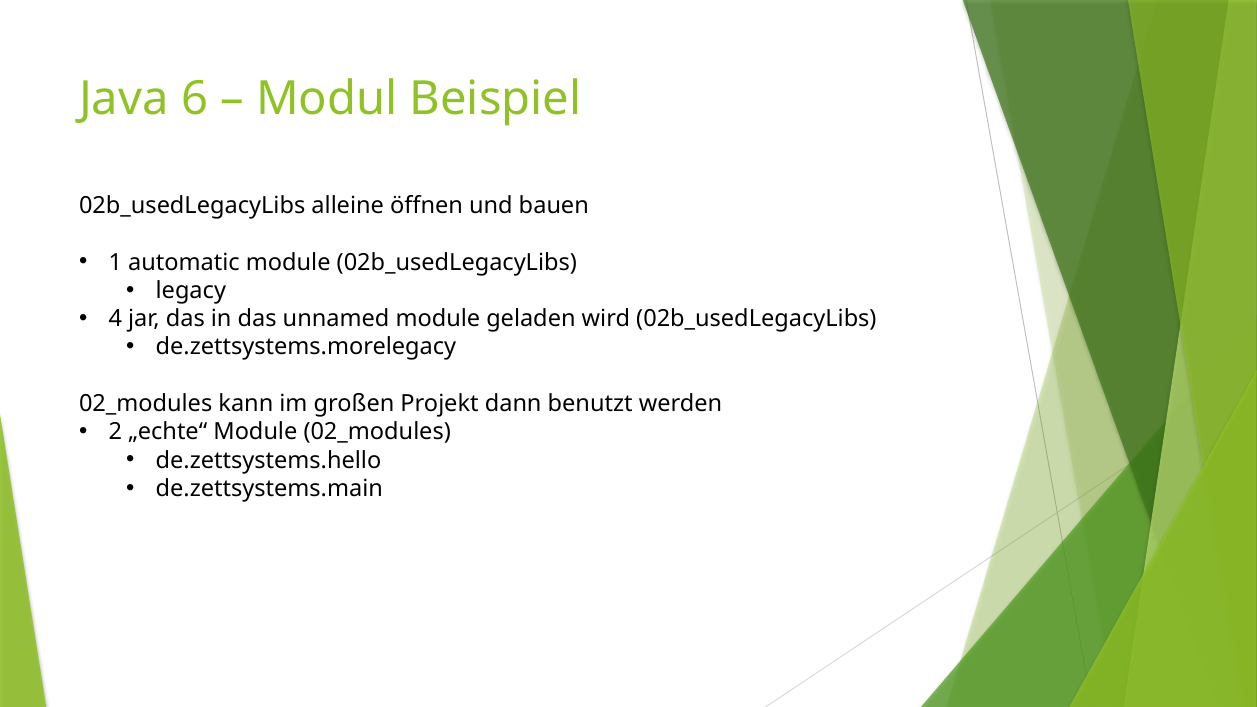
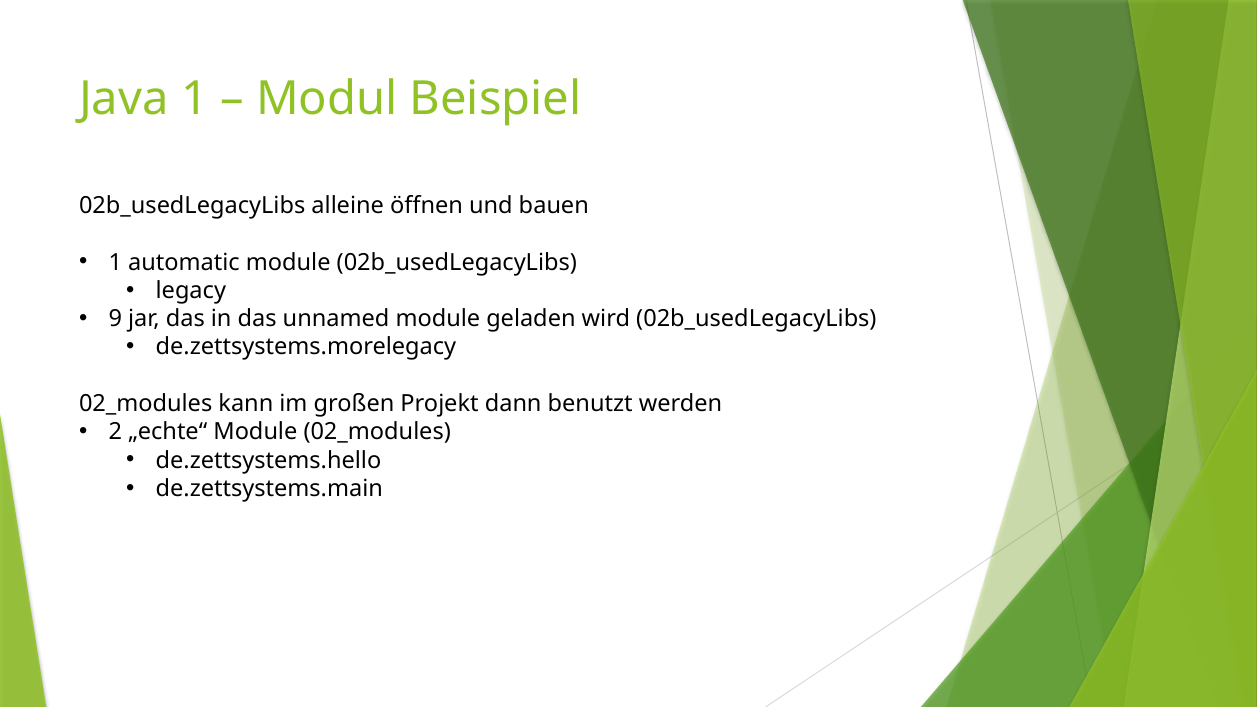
Java 6: 6 -> 1
4: 4 -> 9
